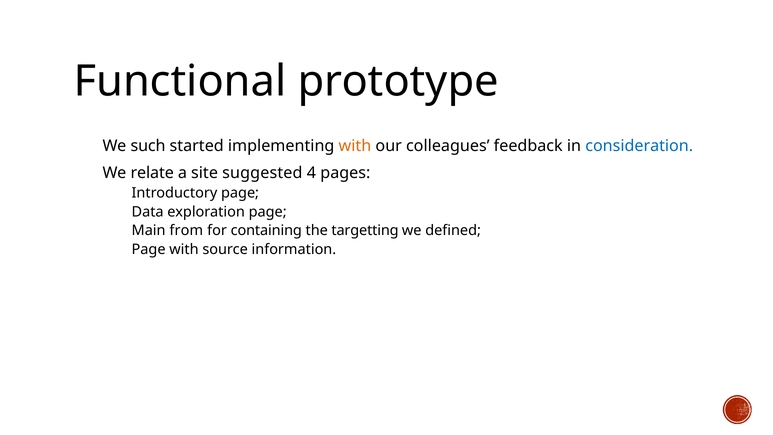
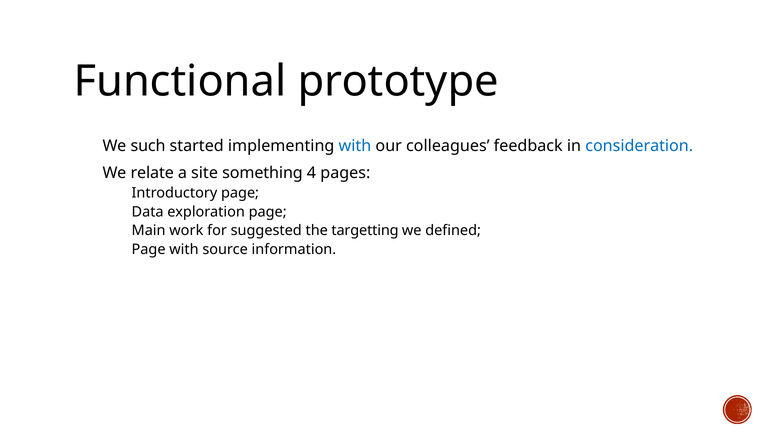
with at (355, 146) colour: orange -> blue
suggested: suggested -> something
from: from -> work
containing: containing -> suggested
